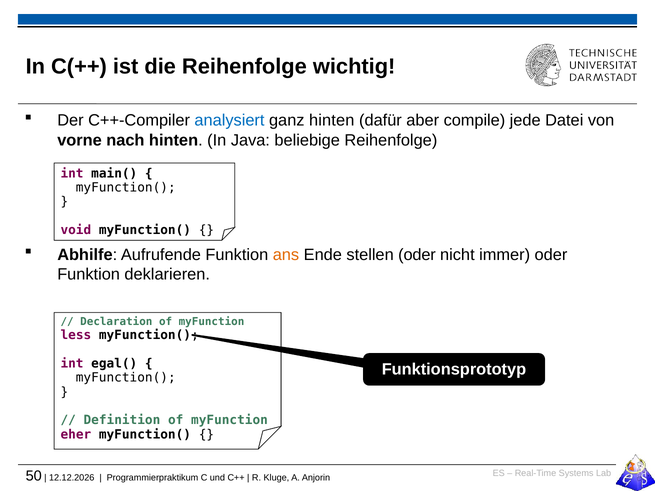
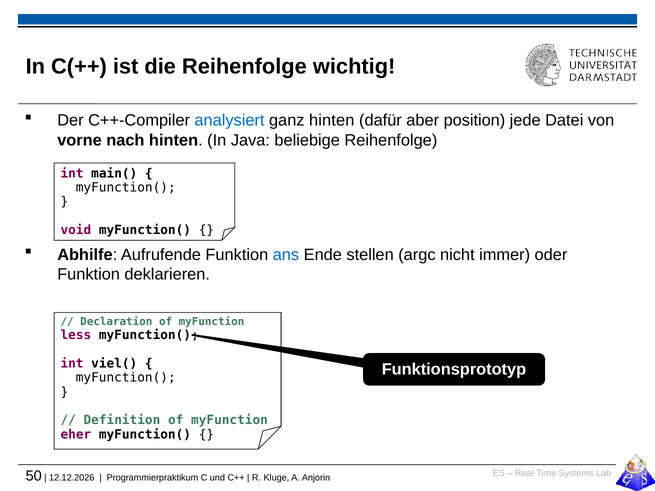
compile: compile -> position
ans colour: orange -> blue
stellen oder: oder -> argc
egal(: egal( -> viel(
